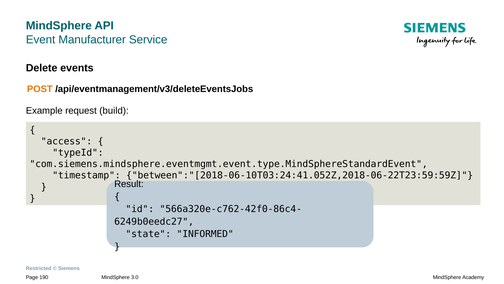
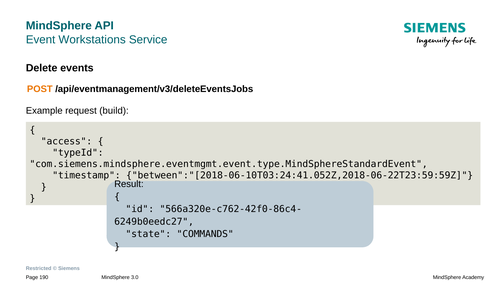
Manufacturer: Manufacturer -> Workstations
INFORMED: INFORMED -> COMMANDS
